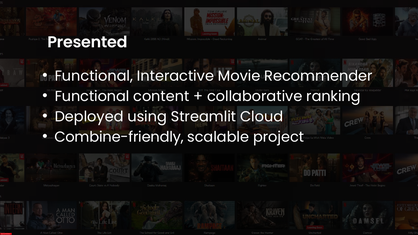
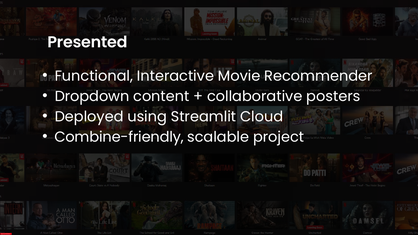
Functional at (92, 96): Functional -> Dropdown
ranking: ranking -> posters
